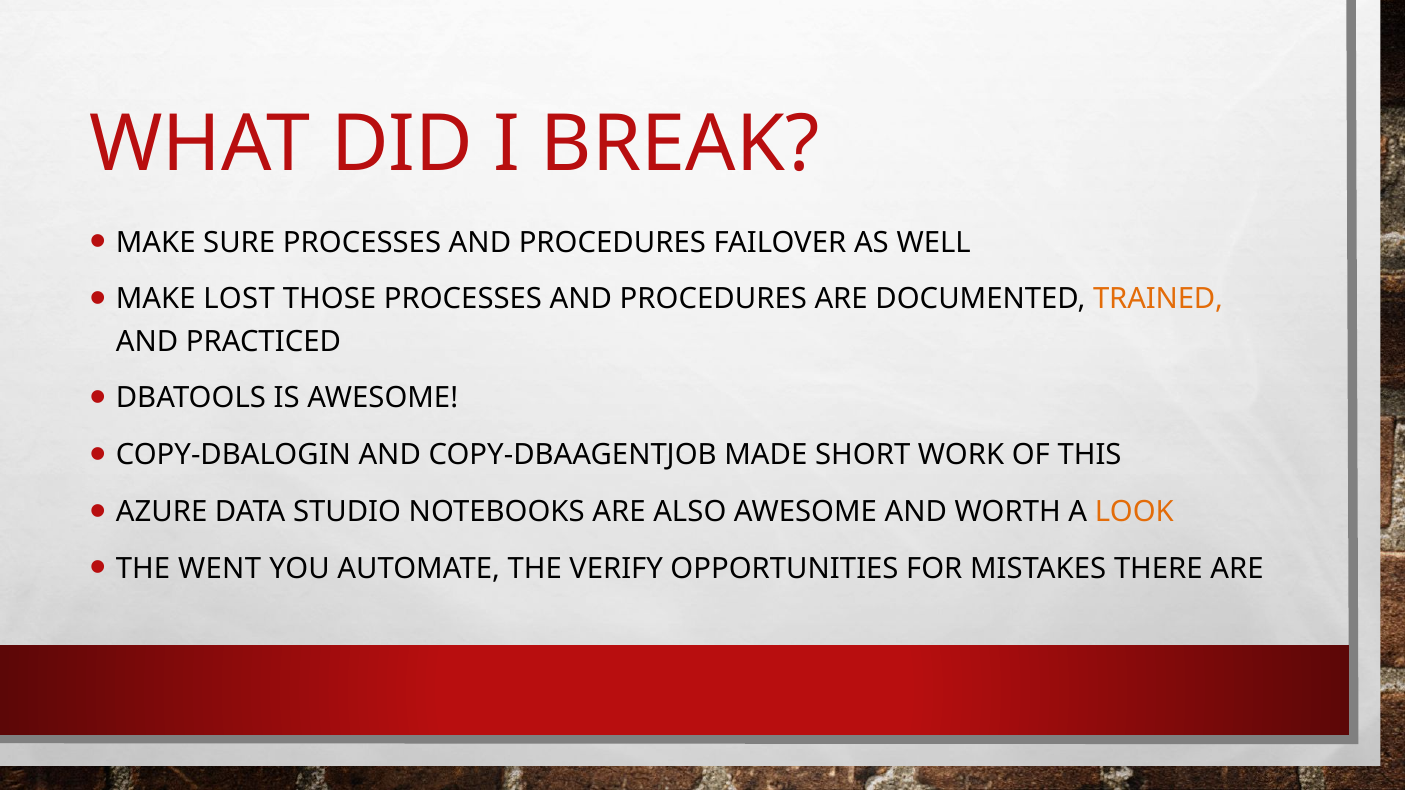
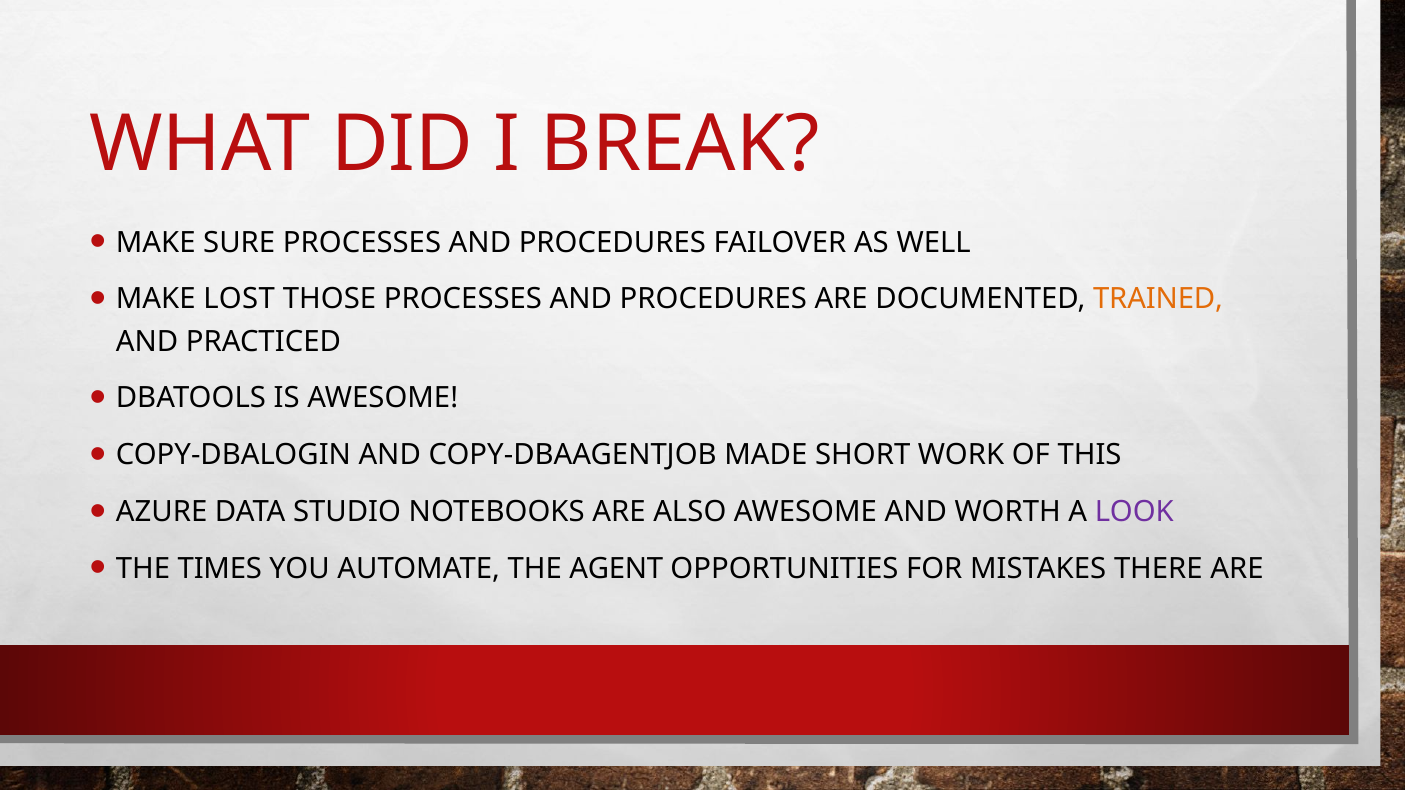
LOOK colour: orange -> purple
WENT: WENT -> TIMES
VERIFY: VERIFY -> AGENT
